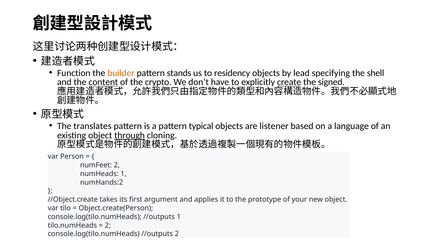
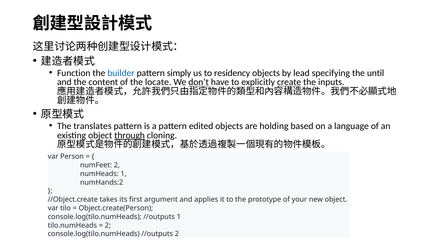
builder colour: orange -> blue
stands: stands -> simply
shell: shell -> until
content underline: present -> none
crypto: crypto -> locate
don’t underline: none -> present
signed: signed -> inputs
typical: typical -> edited
listener: listener -> holding
